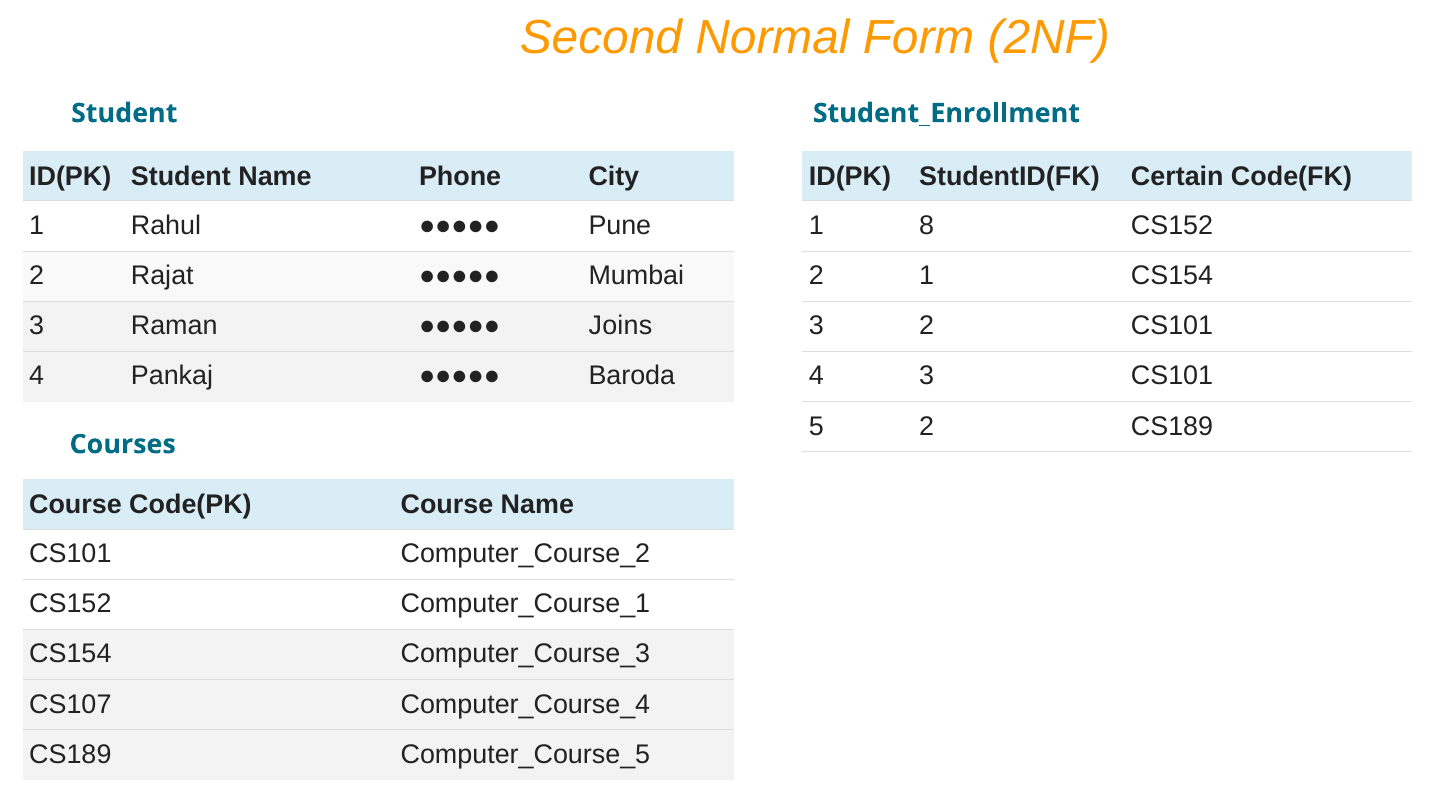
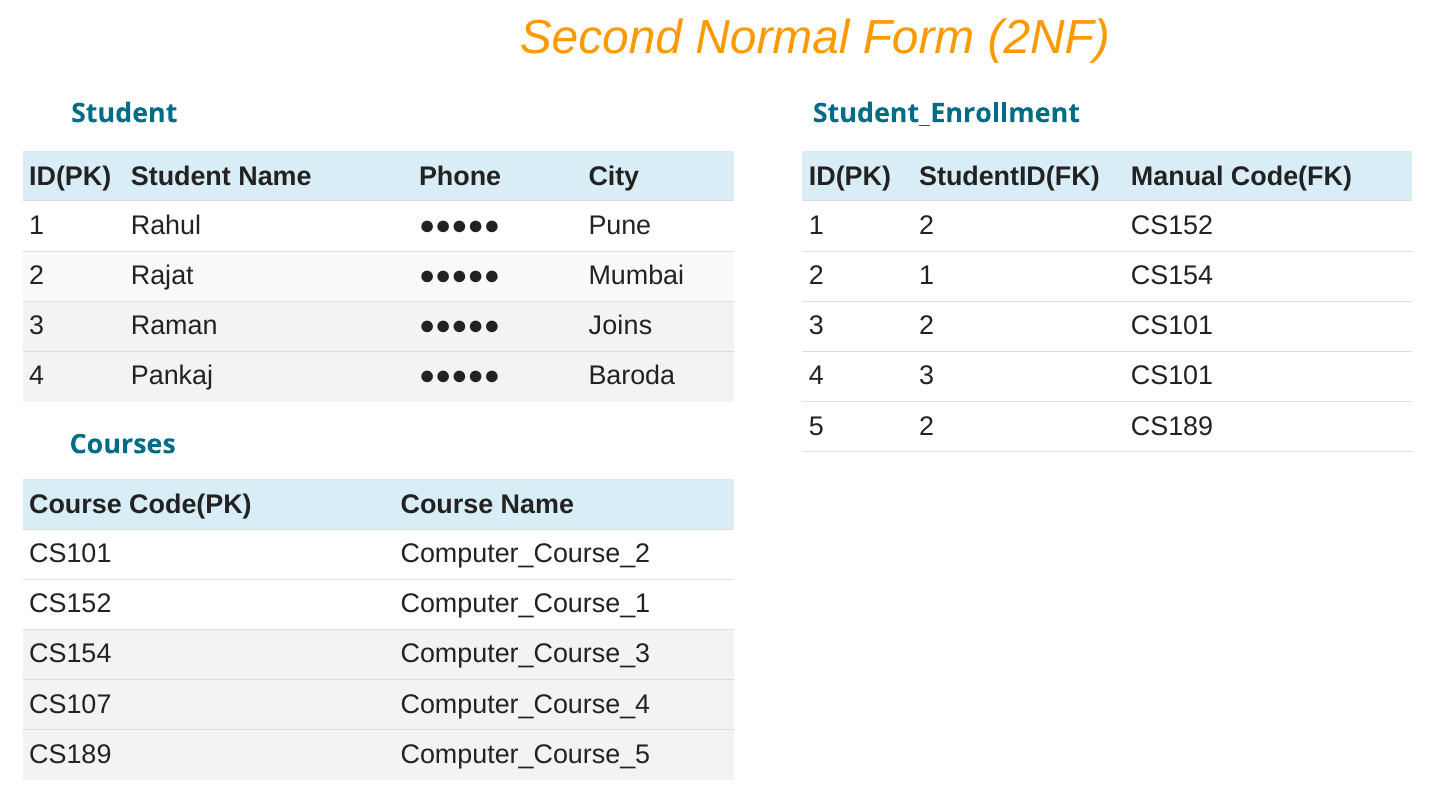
Certain: Certain -> Manual
1 8: 8 -> 2
